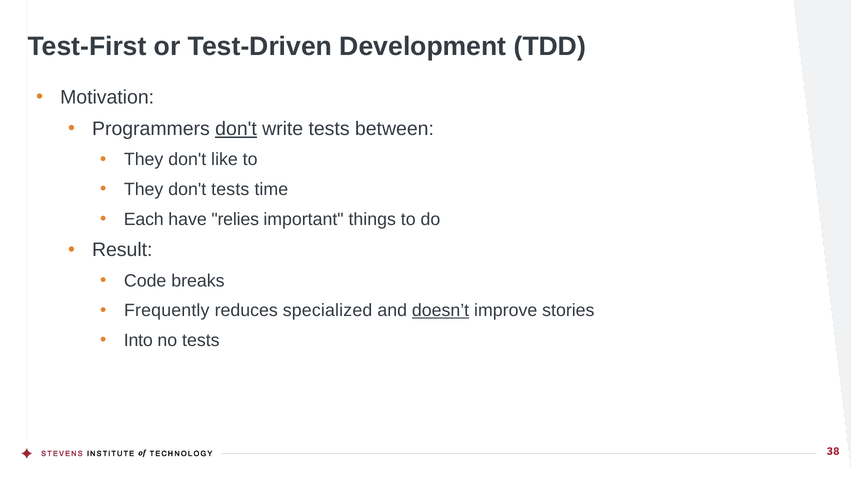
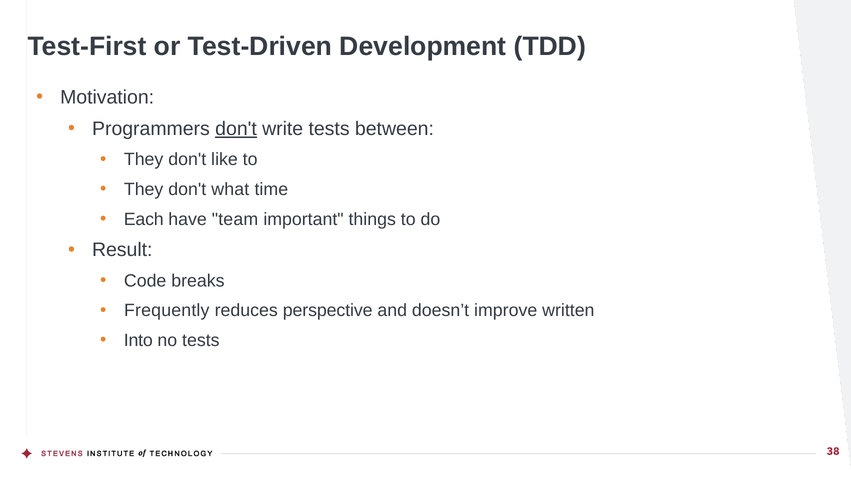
don't tests: tests -> what
relies: relies -> team
specialized: specialized -> perspective
doesn’t underline: present -> none
stories: stories -> written
